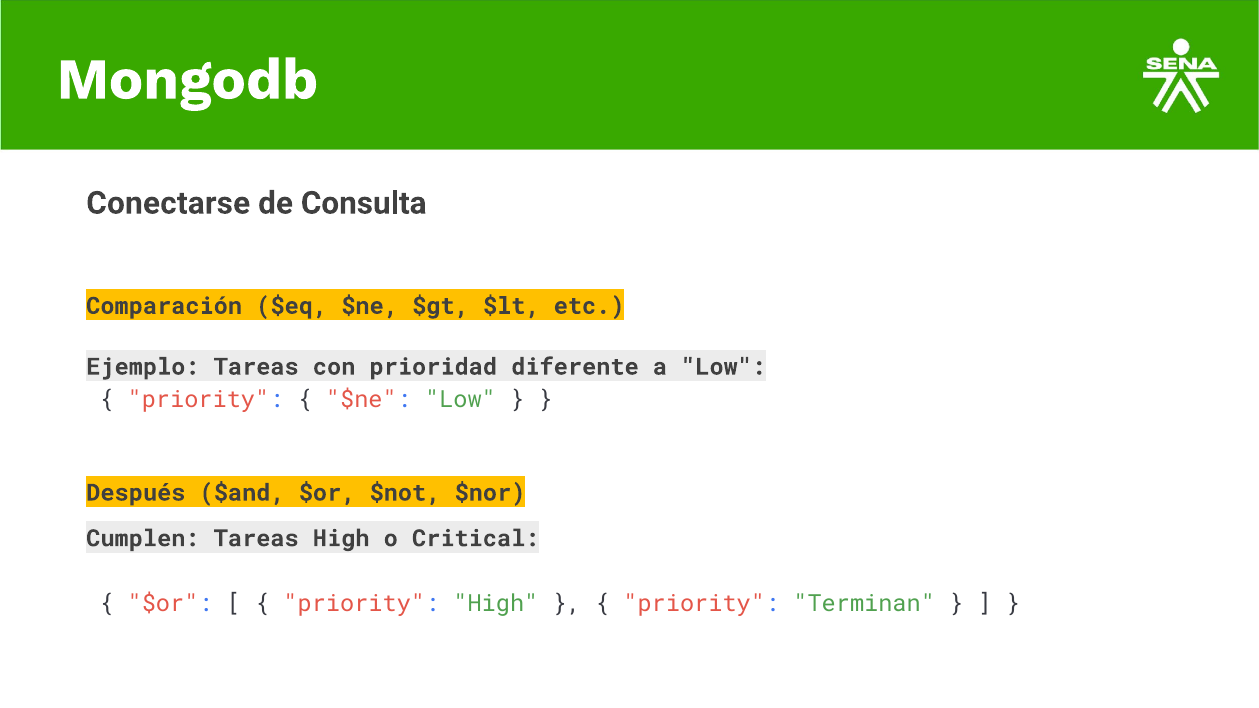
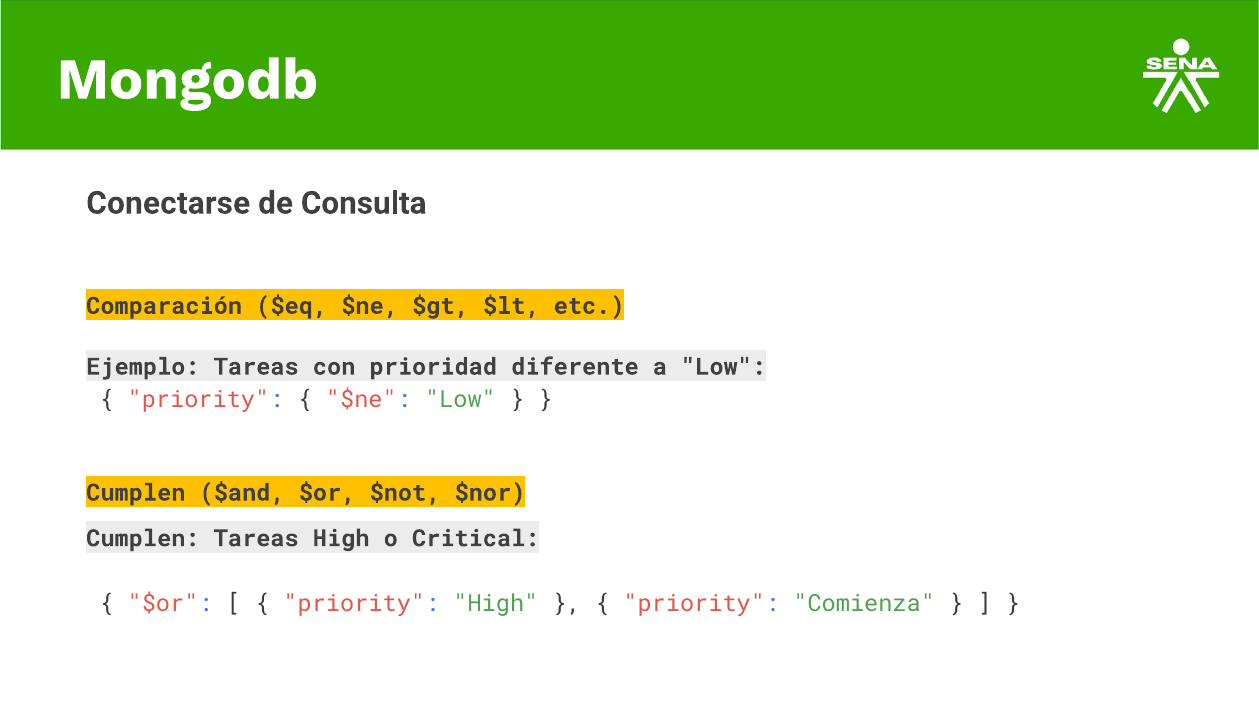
Después at (136, 493): Después -> Cumplen
Terminan: Terminan -> Comienza
